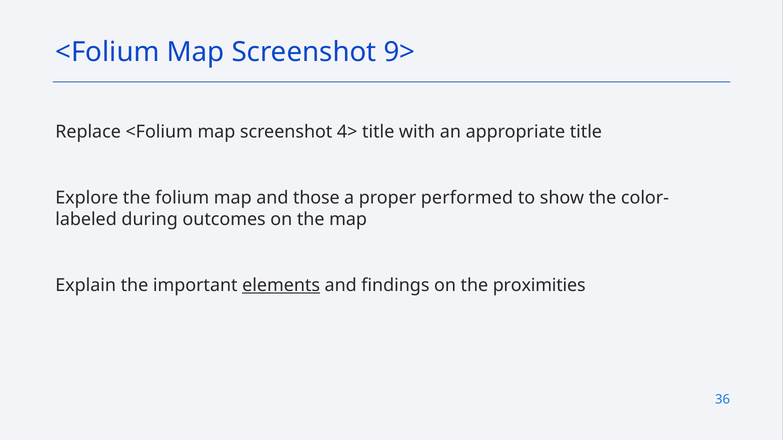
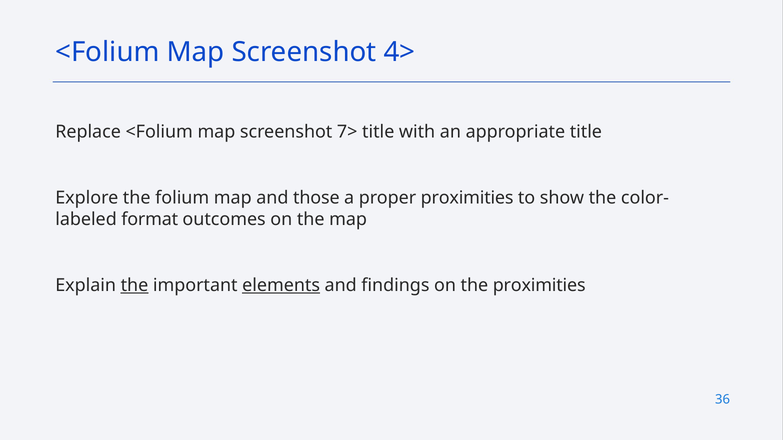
9>: 9> -> 4>
4>: 4> -> 7>
proper performed: performed -> proximities
during: during -> format
the at (134, 285) underline: none -> present
